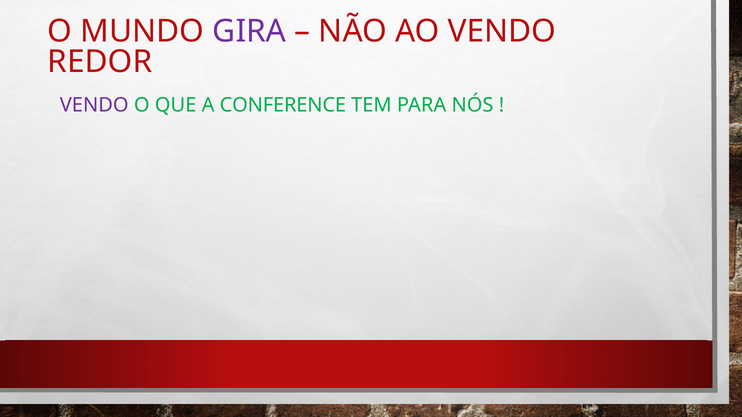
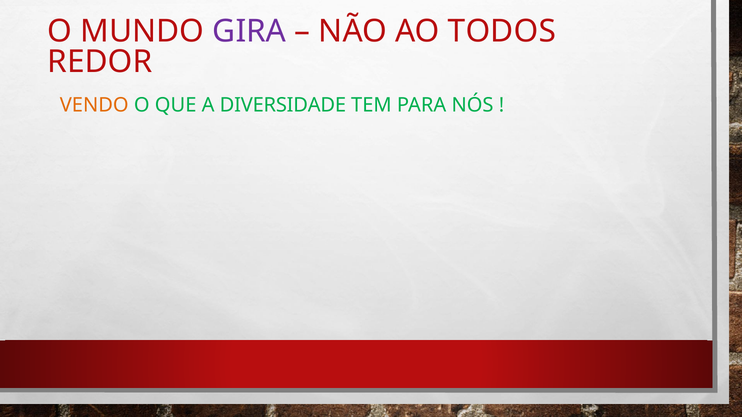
AO VENDO: VENDO -> TODOS
VENDO at (94, 105) colour: purple -> orange
CONFERENCE: CONFERENCE -> DIVERSIDADE
